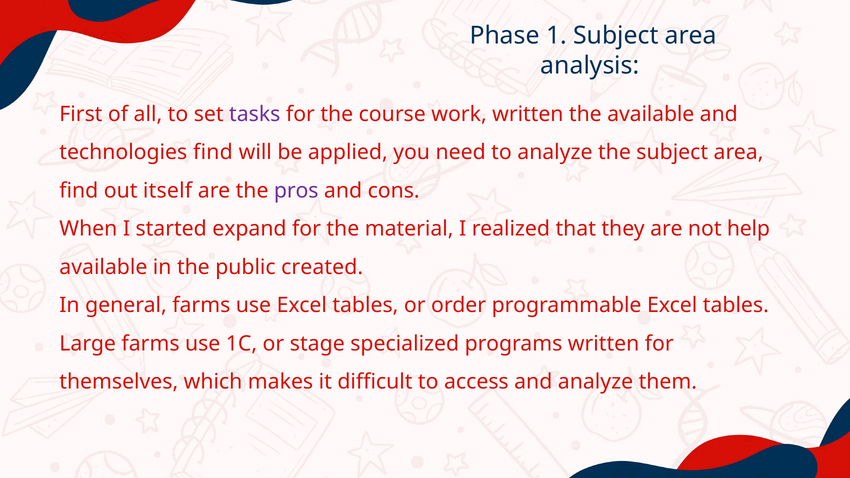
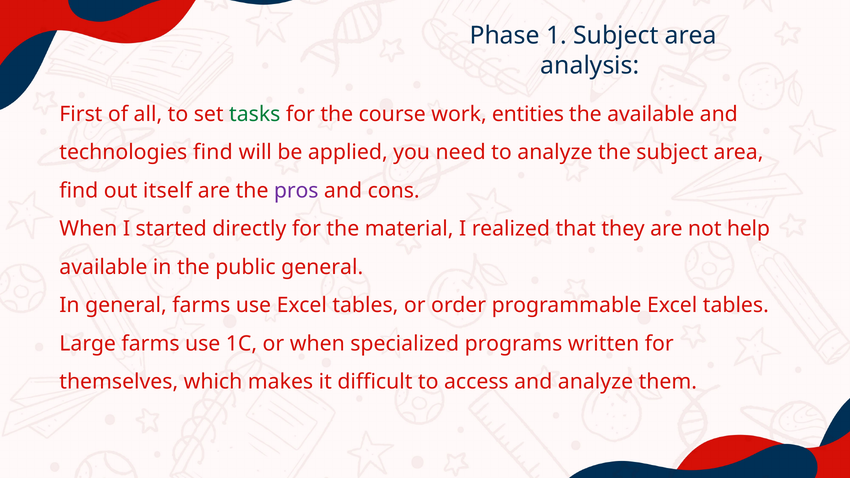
tasks colour: purple -> green
work written: written -> entities
expand: expand -> directly
public created: created -> general
or stage: stage -> when
